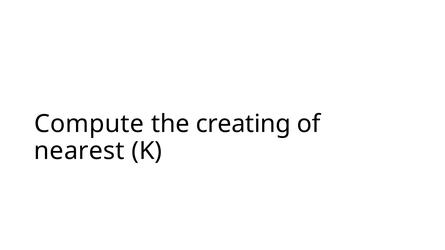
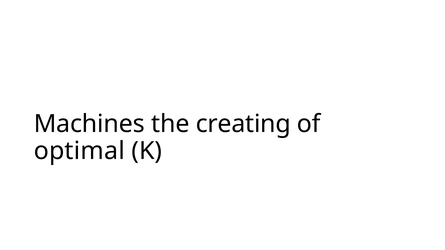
Compute: Compute -> Machines
nearest: nearest -> optimal
